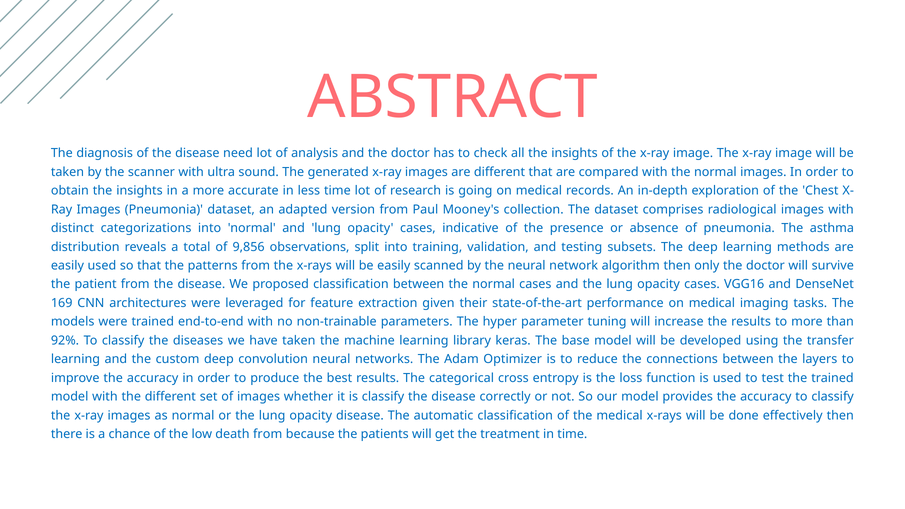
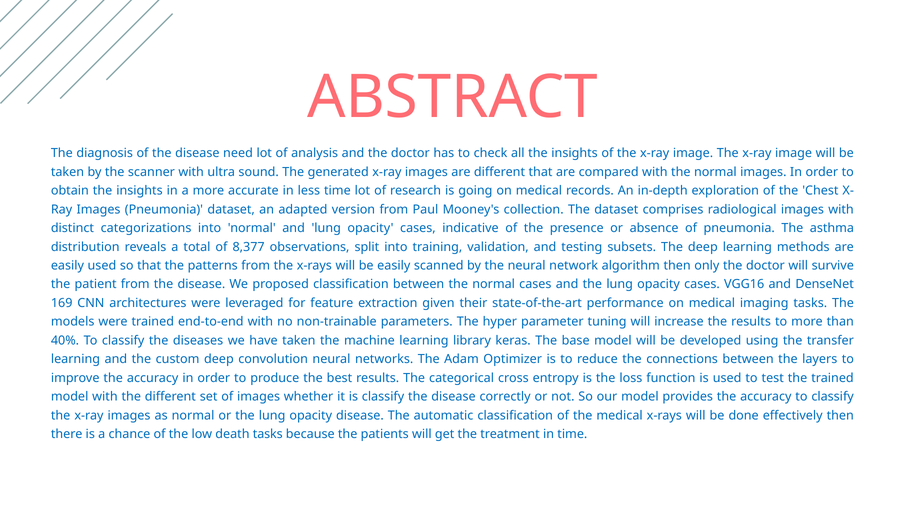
9,856: 9,856 -> 8,377
92%: 92% -> 40%
death from: from -> tasks
